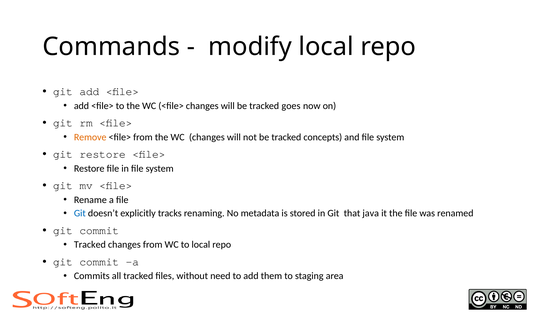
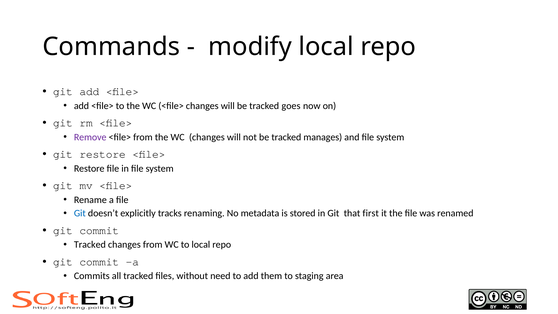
Remove colour: orange -> purple
concepts: concepts -> manages
java: java -> first
